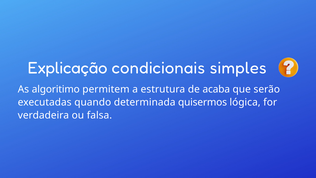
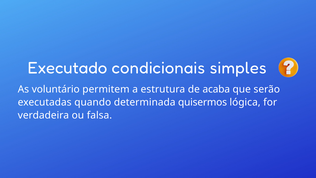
Explicação: Explicação -> Executado
algoritimo: algoritimo -> voluntário
